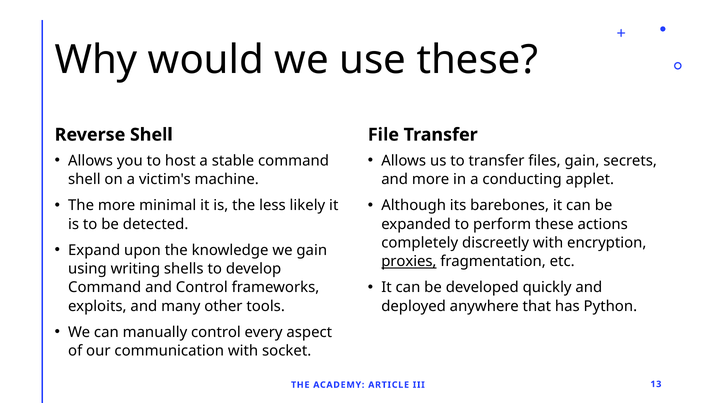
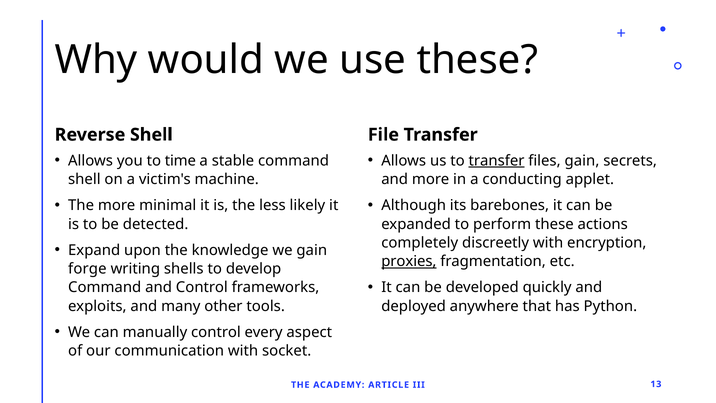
host: host -> time
transfer at (497, 161) underline: none -> present
using: using -> forge
